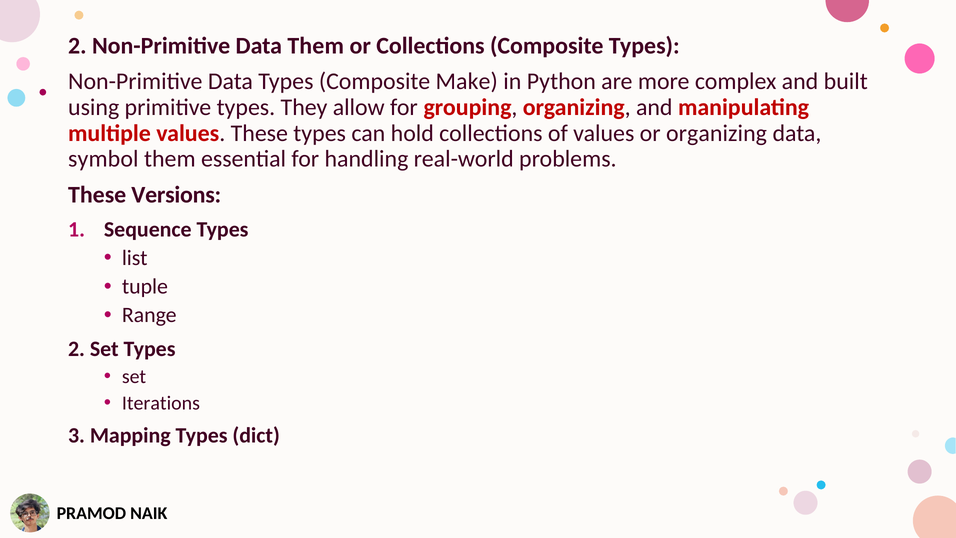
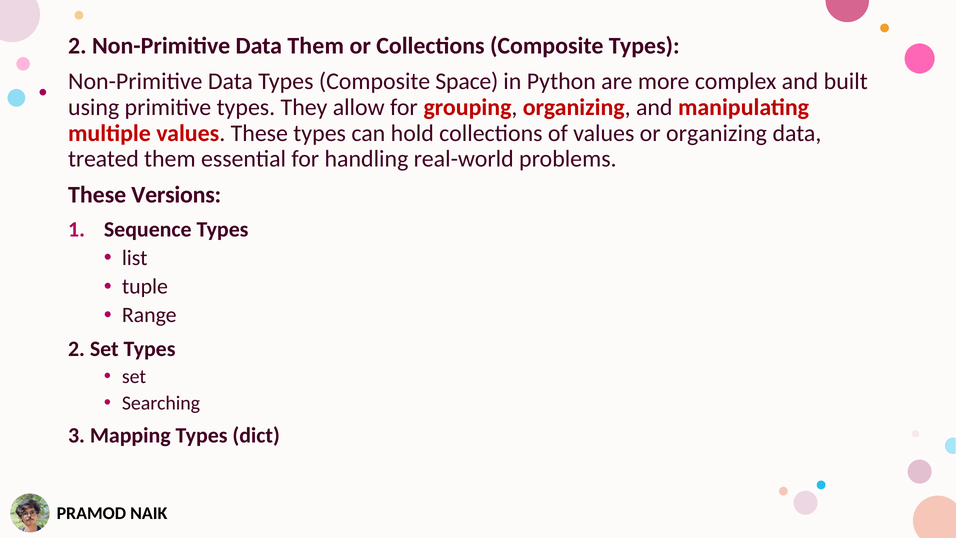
Make: Make -> Space
symbol: symbol -> treated
Iterations: Iterations -> Searching
